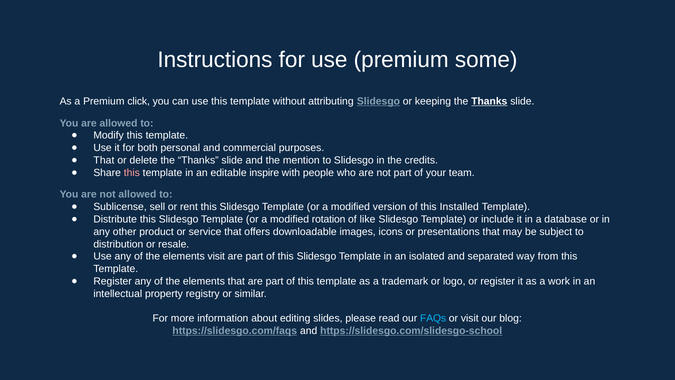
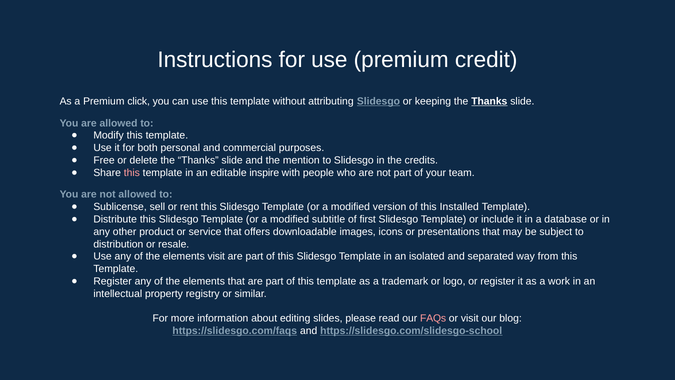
some: some -> credit
That at (104, 160): That -> Free
rotation: rotation -> subtitle
like: like -> first
FAQs colour: light blue -> pink
